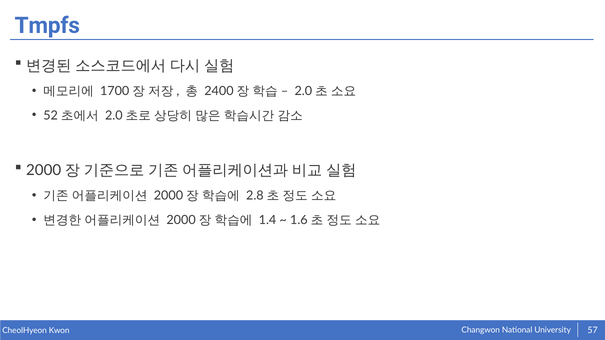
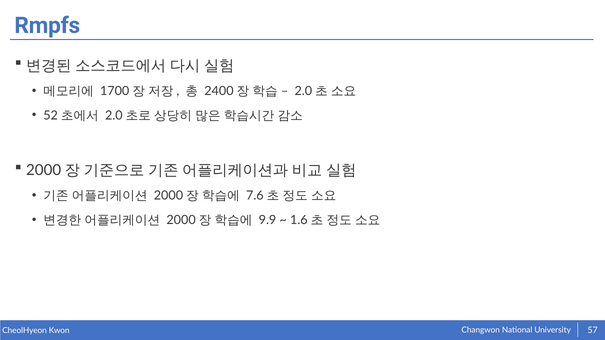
Tmpfs: Tmpfs -> Rmpfs
2.8: 2.8 -> 7.6
1.4: 1.4 -> 9.9
